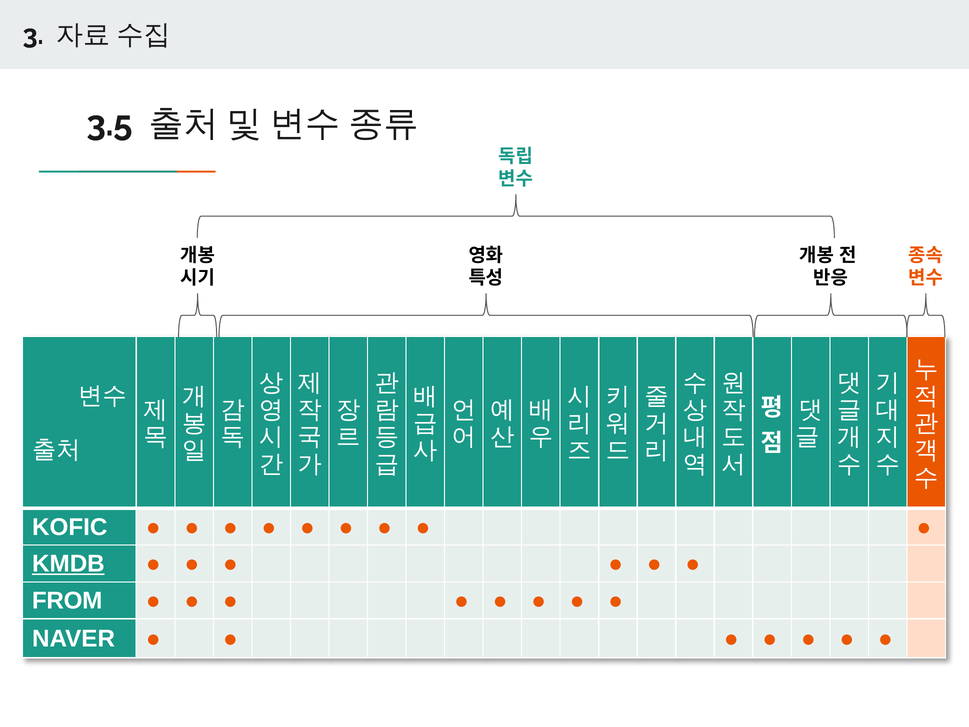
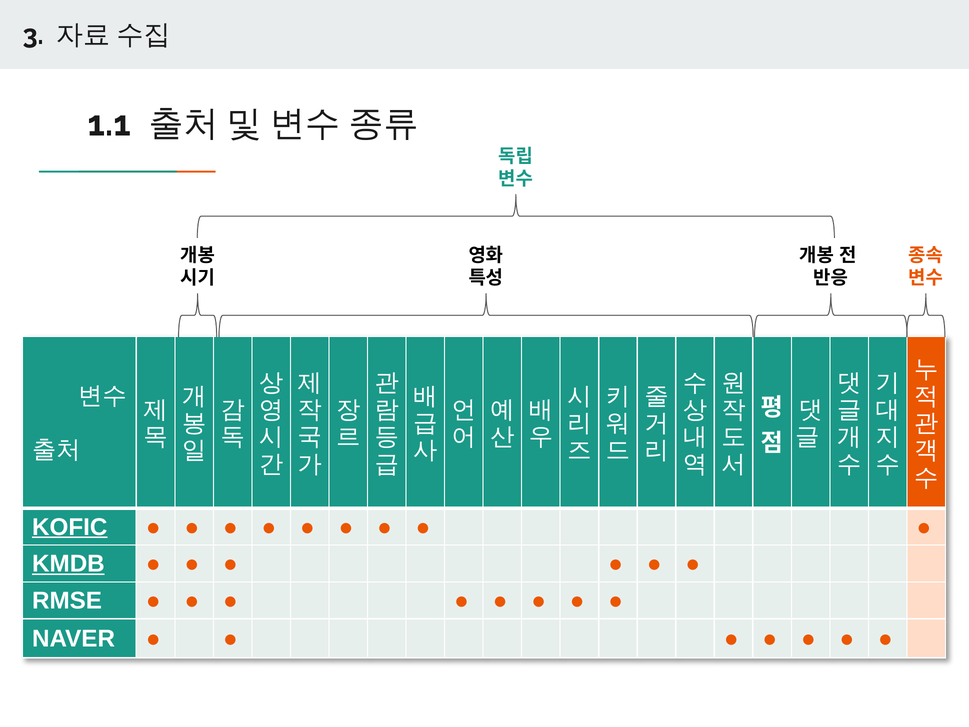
3.5: 3.5 -> 1.1
KOFIC underline: none -> present
FROM: FROM -> RMSE
